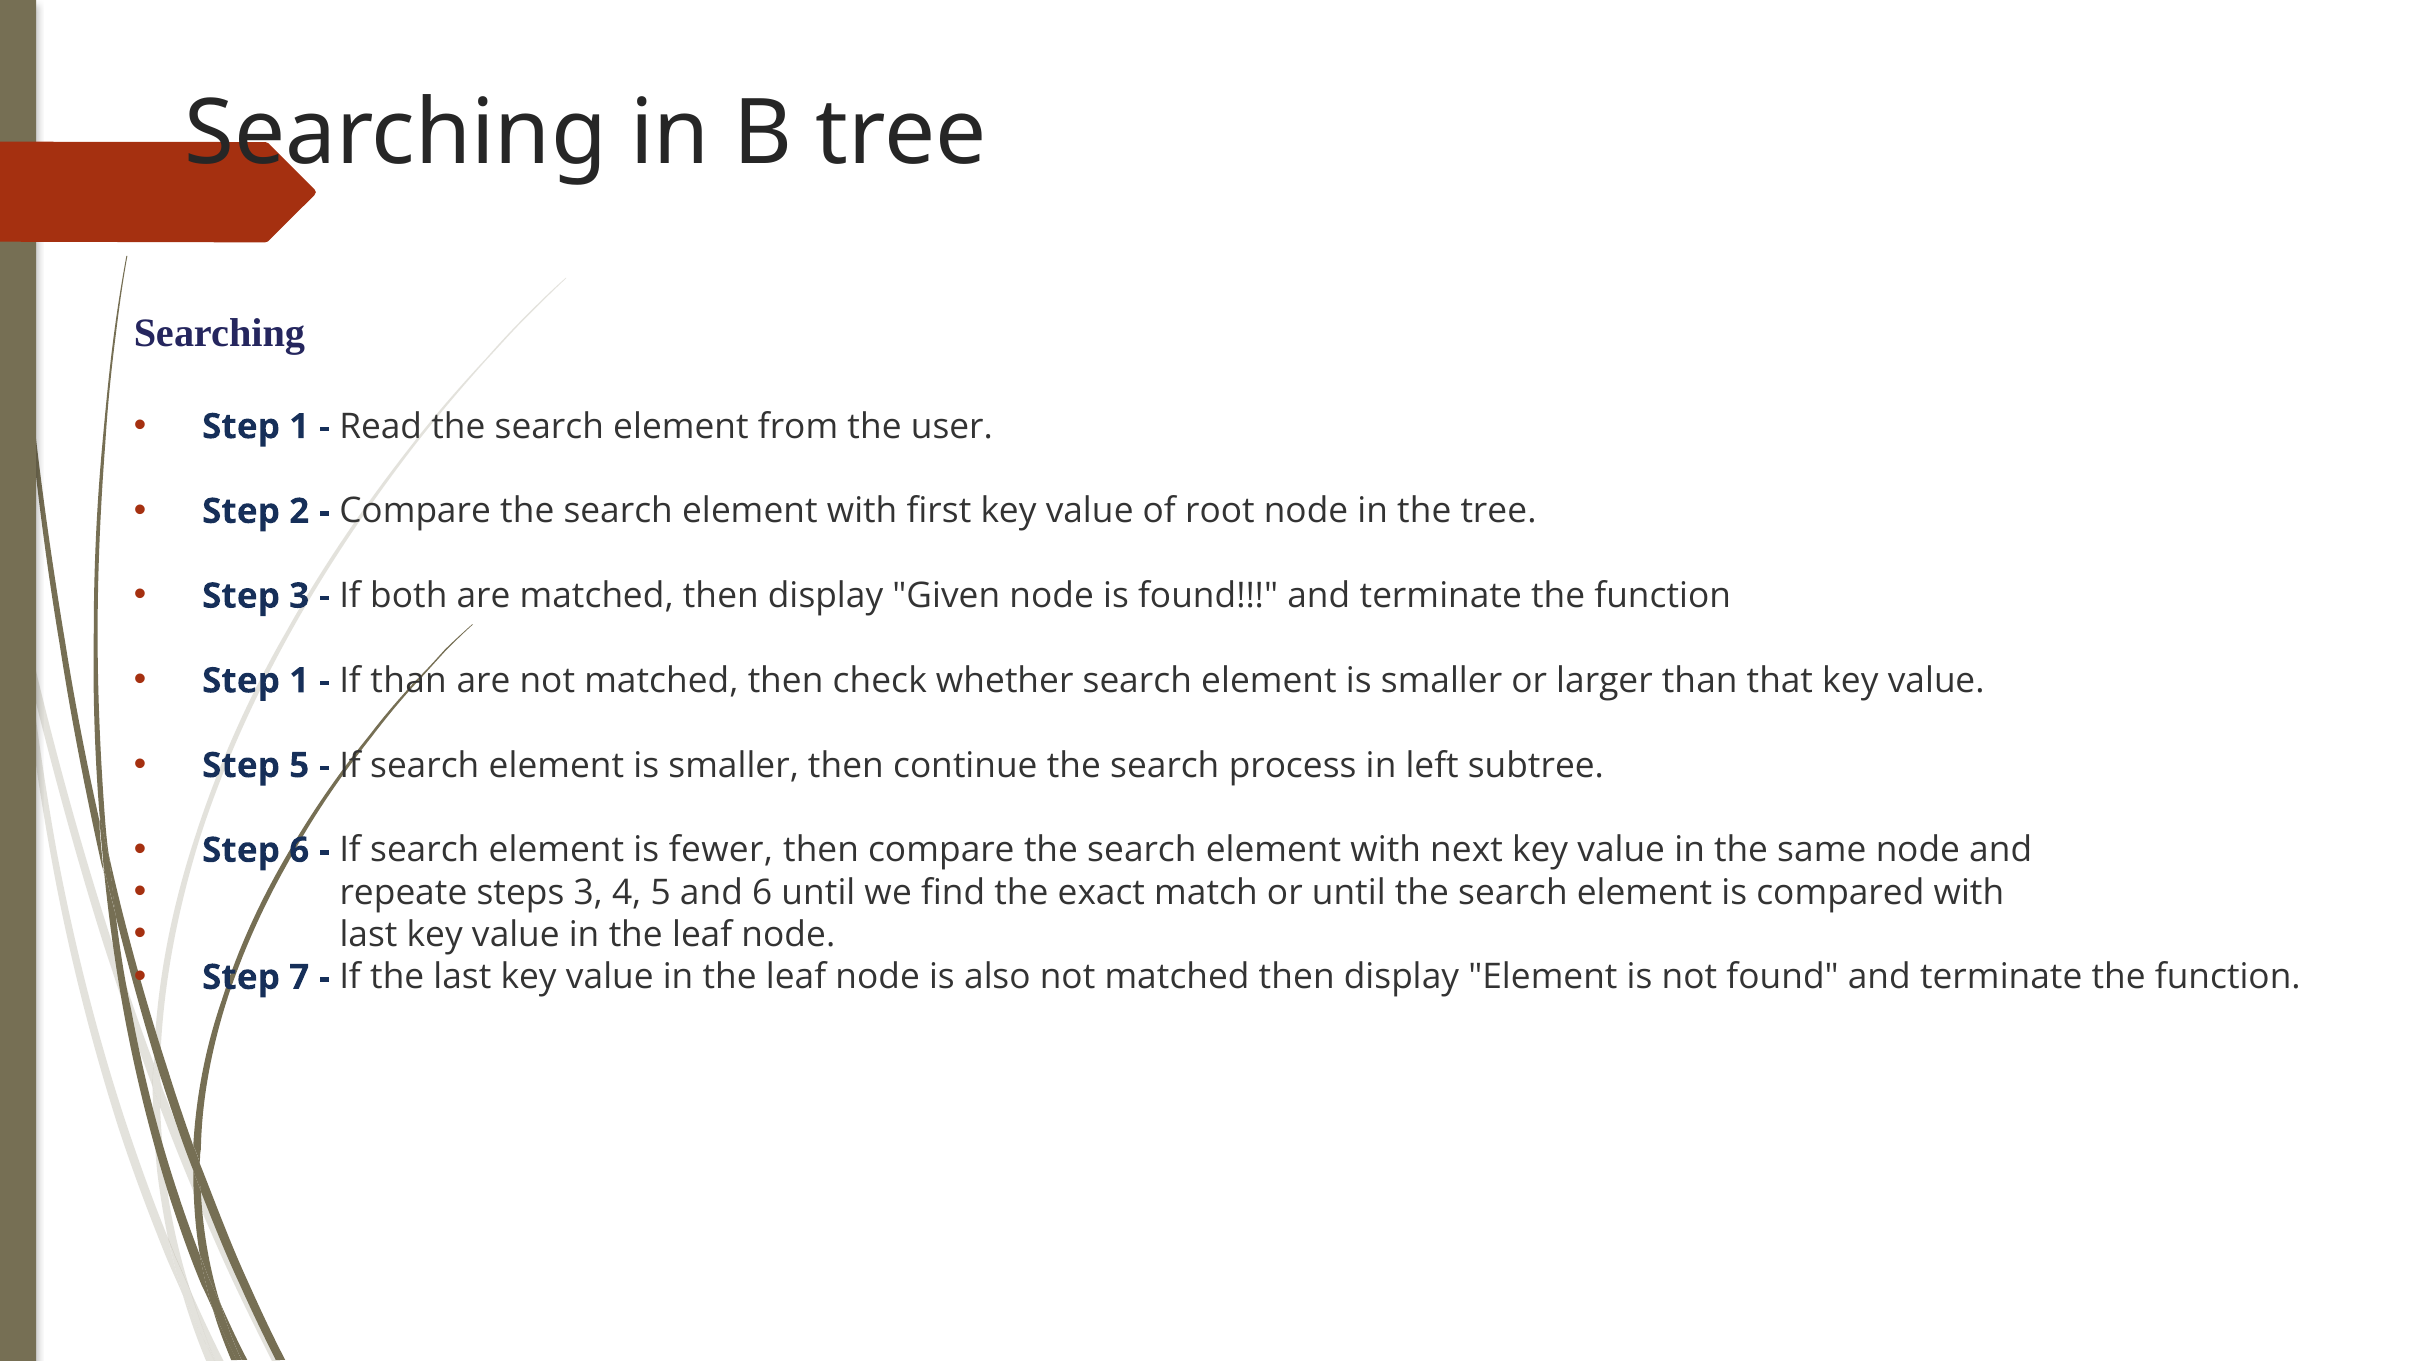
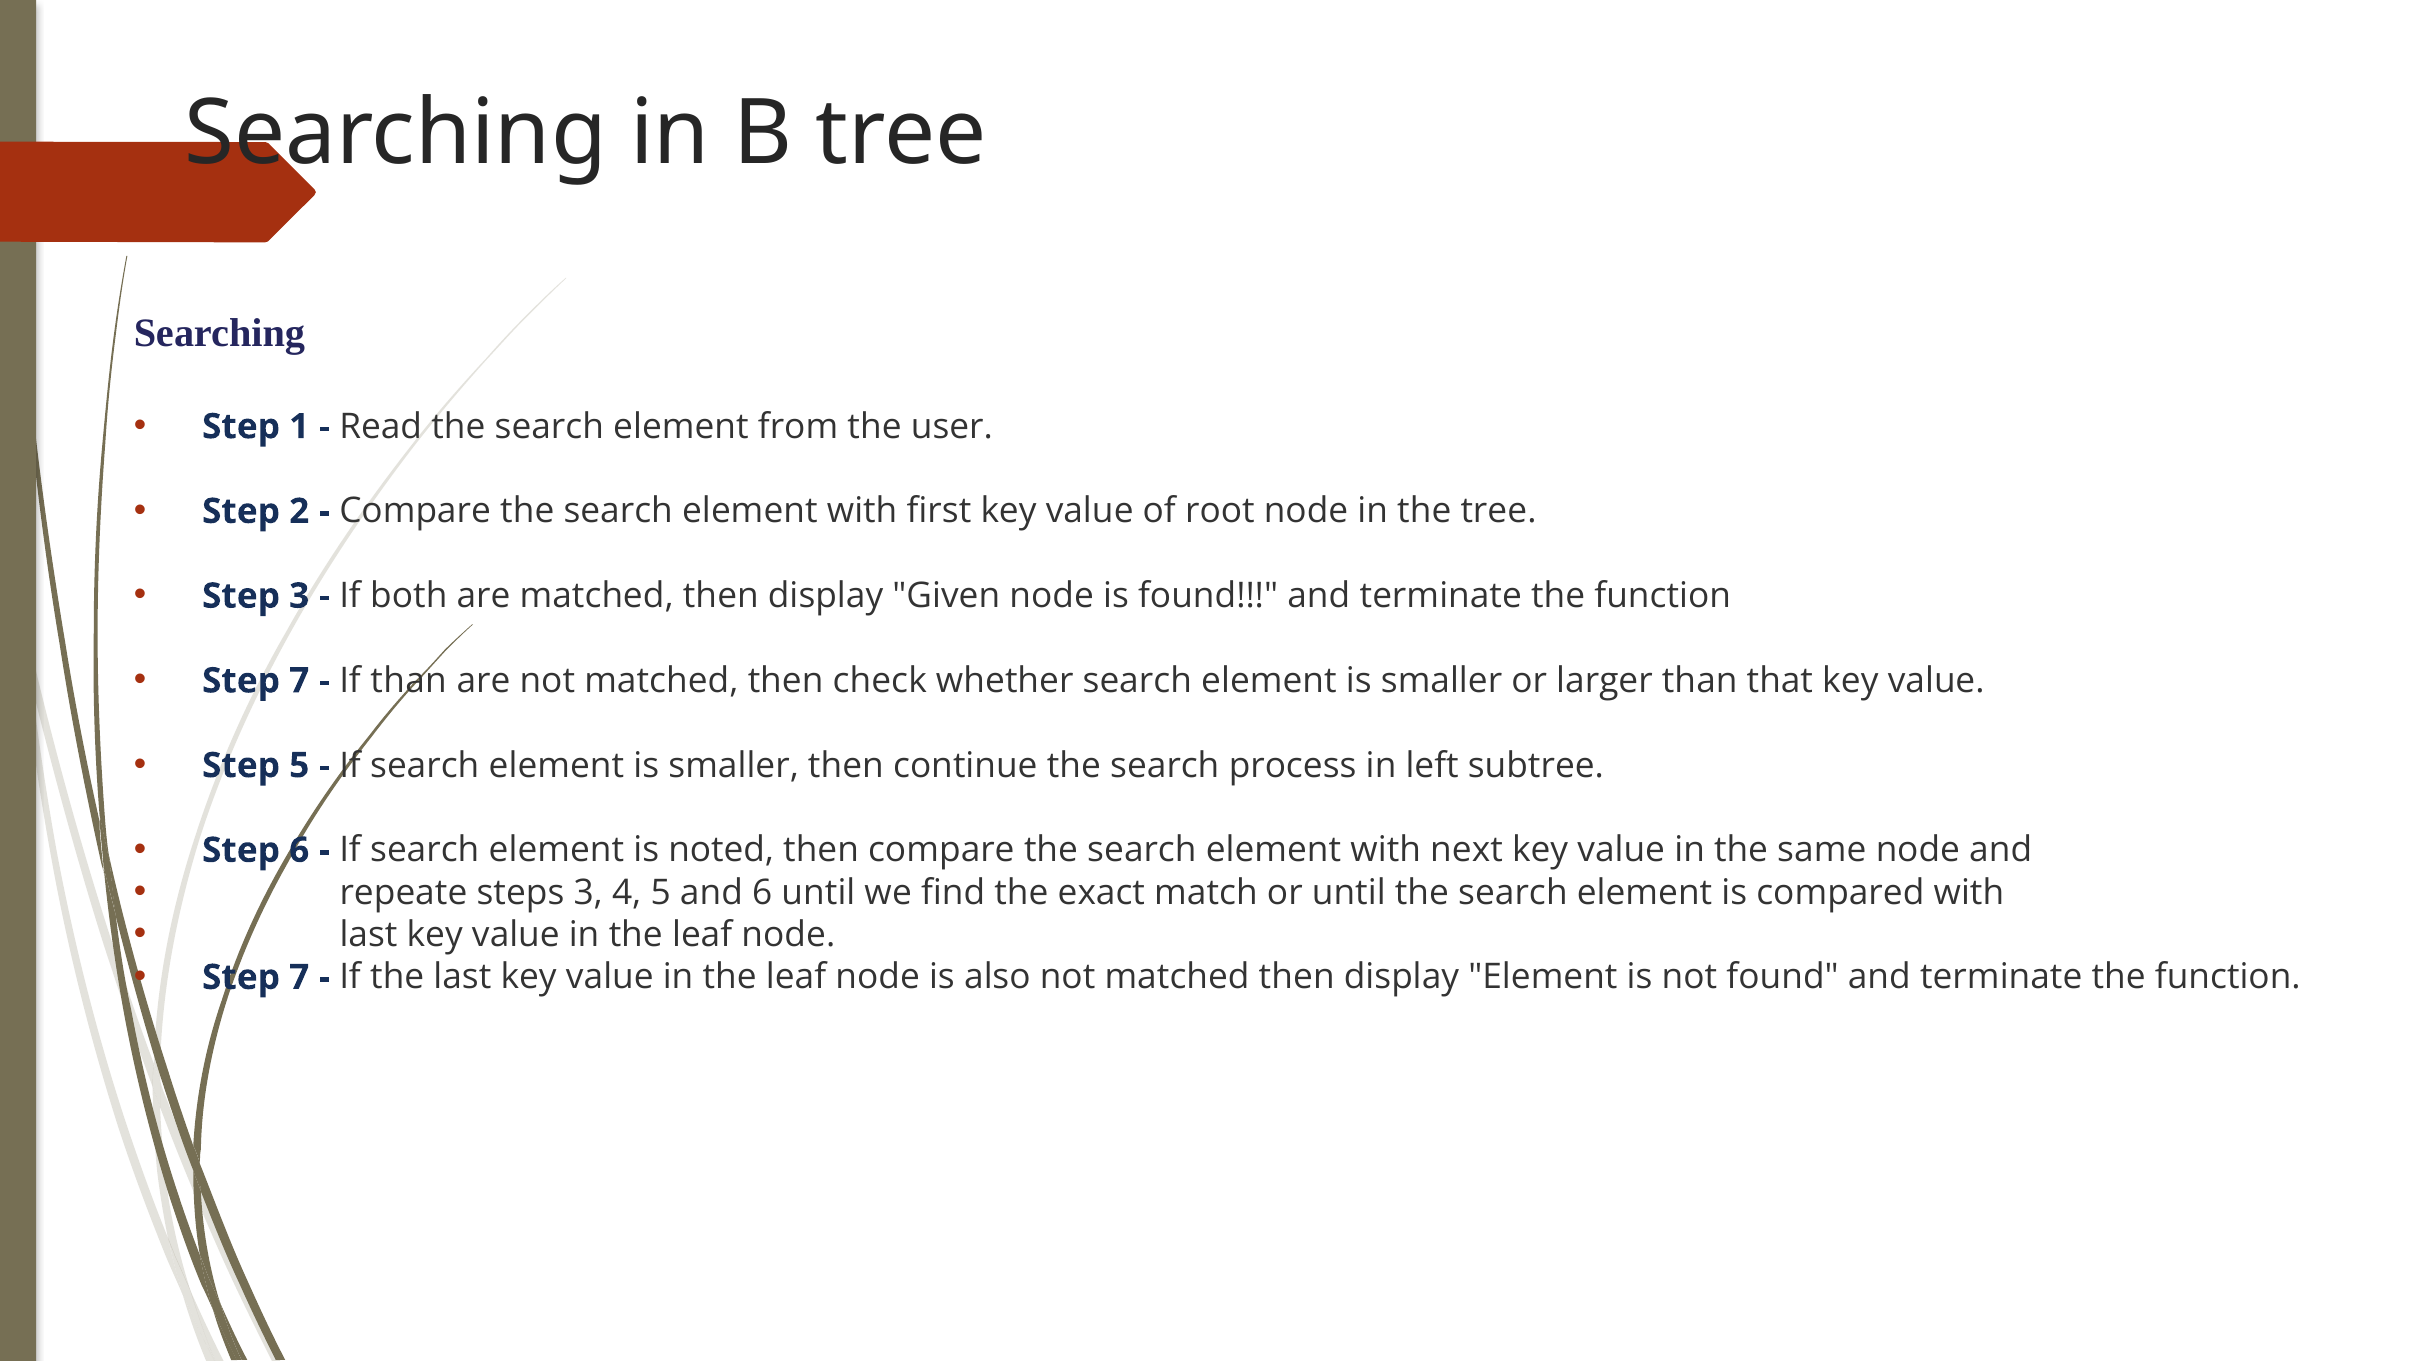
1 at (299, 681): 1 -> 7
fewer: fewer -> noted
